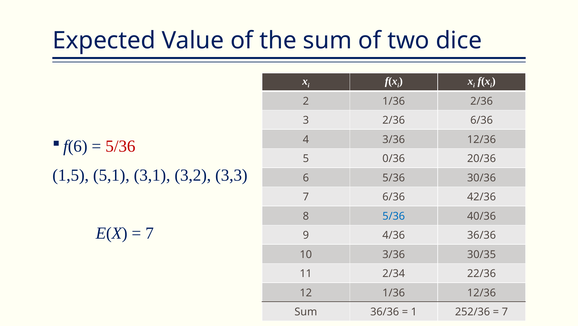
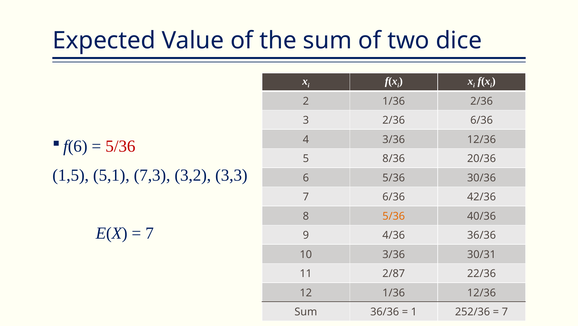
0/36: 0/36 -> 8/36
3,1: 3,1 -> 7,3
5/36 at (394, 216) colour: blue -> orange
30/35: 30/35 -> 30/31
2/34: 2/34 -> 2/87
